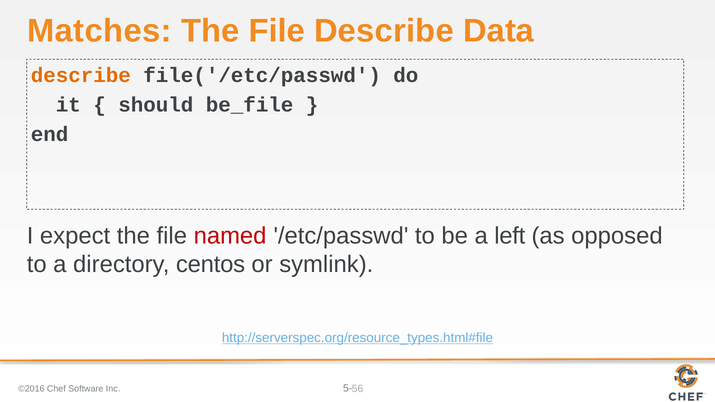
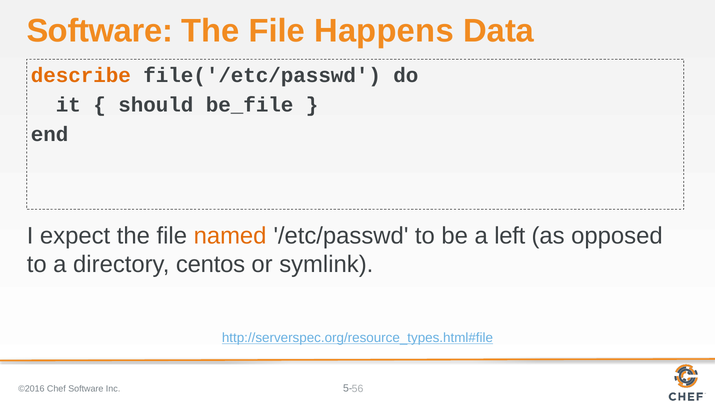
Matches at (99, 31): Matches -> Software
File Describe: Describe -> Happens
named colour: red -> orange
